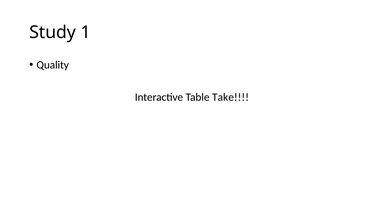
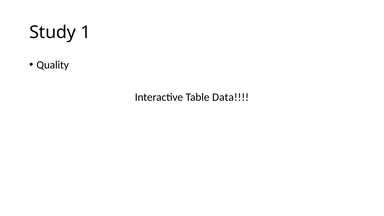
Take: Take -> Data
